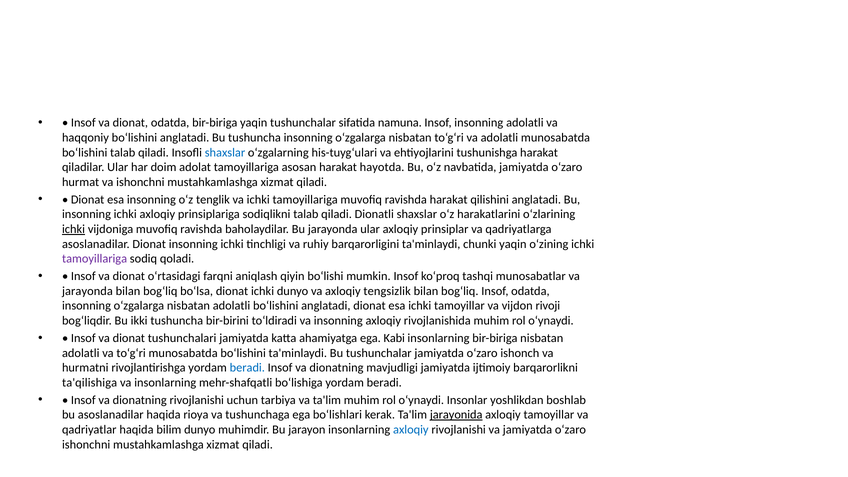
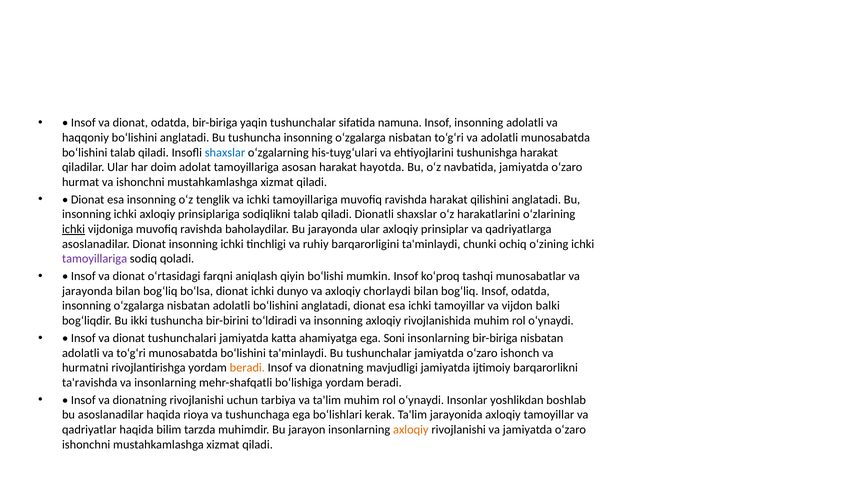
chunki yaqin: yaqin -> ochiq
tengsizlik: tengsizlik -> chorlaydi
rivoji: rivoji -> balki
Kabi: Kabi -> Soni
beradi at (247, 368) colour: blue -> orange
ta'qilishiga: ta'qilishiga -> ta'ravishda
jarayonida underline: present -> none
bilim dunyo: dunyo -> tarzda
axloqiy at (411, 430) colour: blue -> orange
